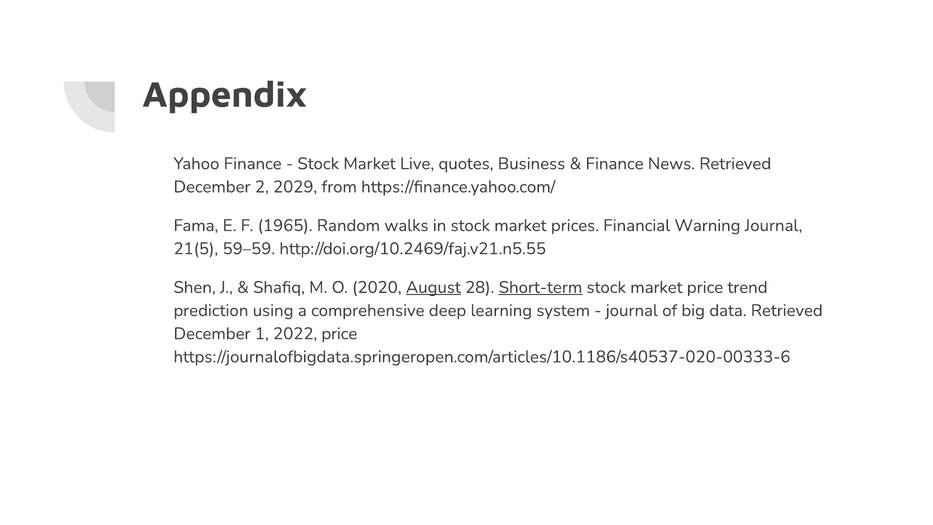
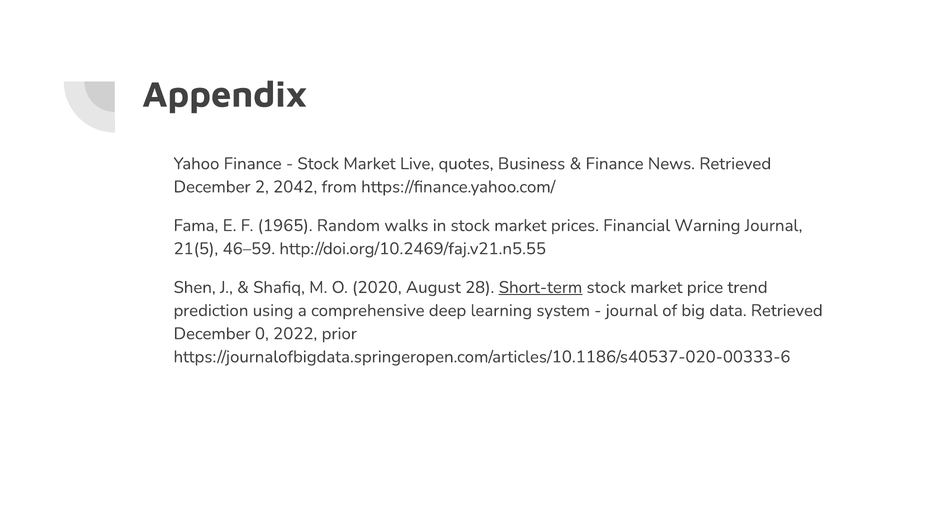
2029: 2029 -> 2042
59–59: 59–59 -> 46–59
August underline: present -> none
1: 1 -> 0
2022 price: price -> prior
